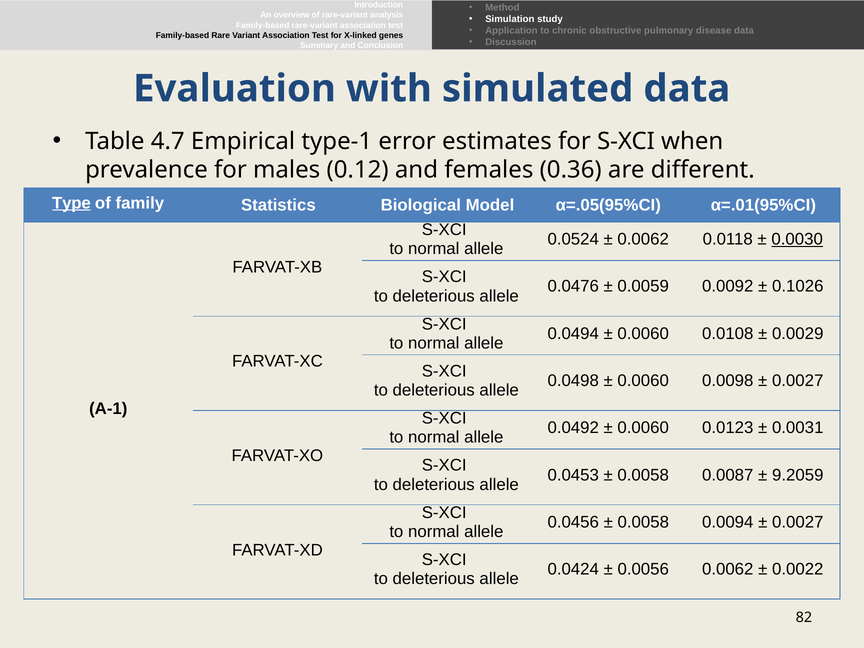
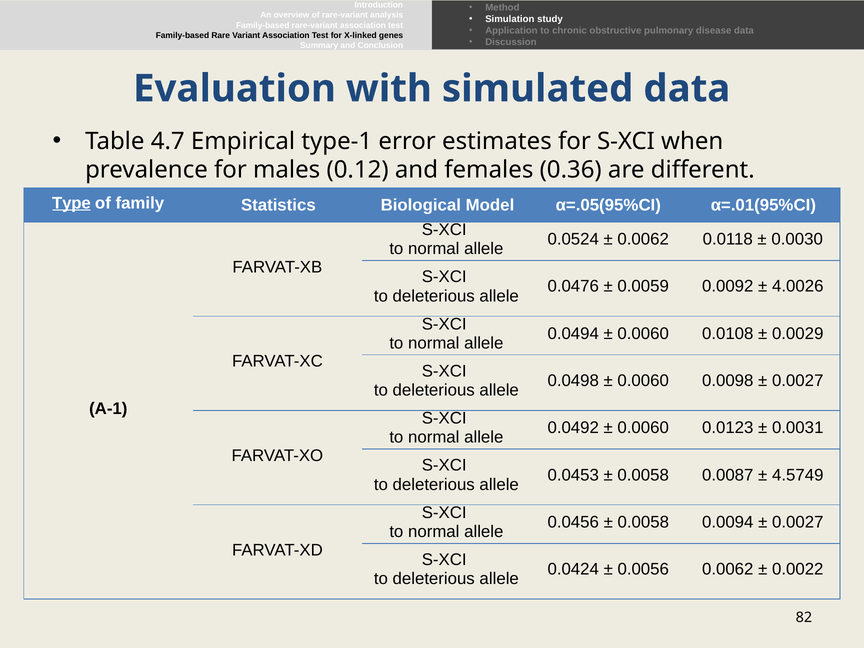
0.0030 underline: present -> none
0.1026: 0.1026 -> 4.0026
9.2059: 9.2059 -> 4.5749
